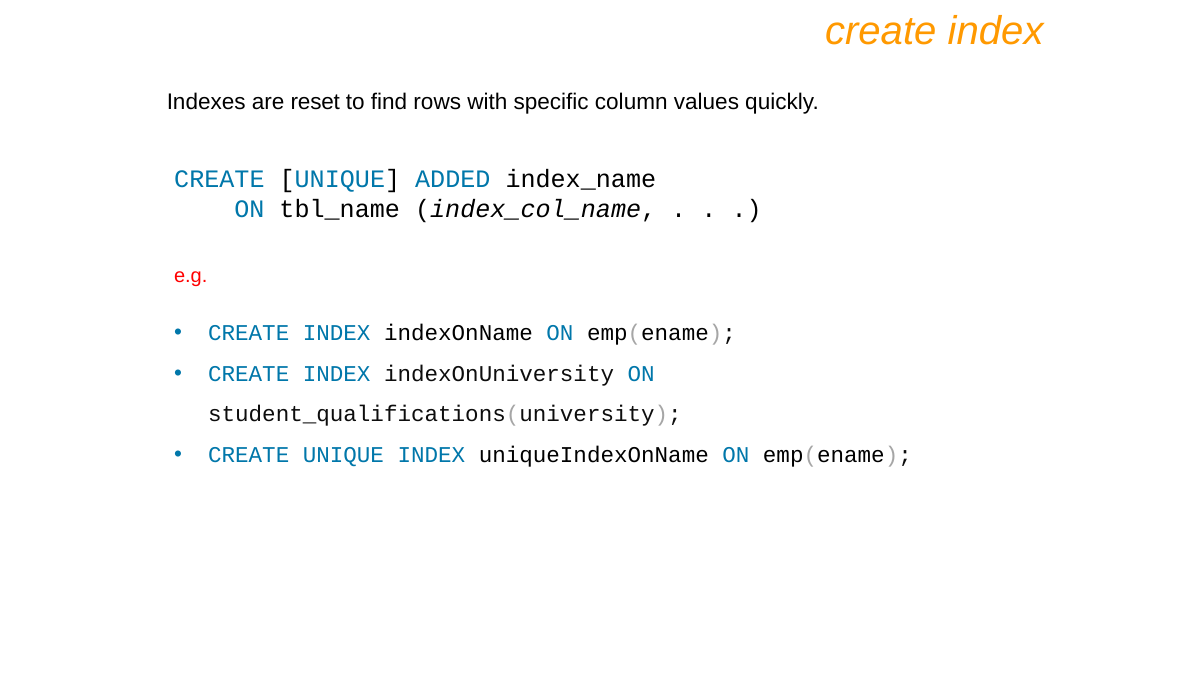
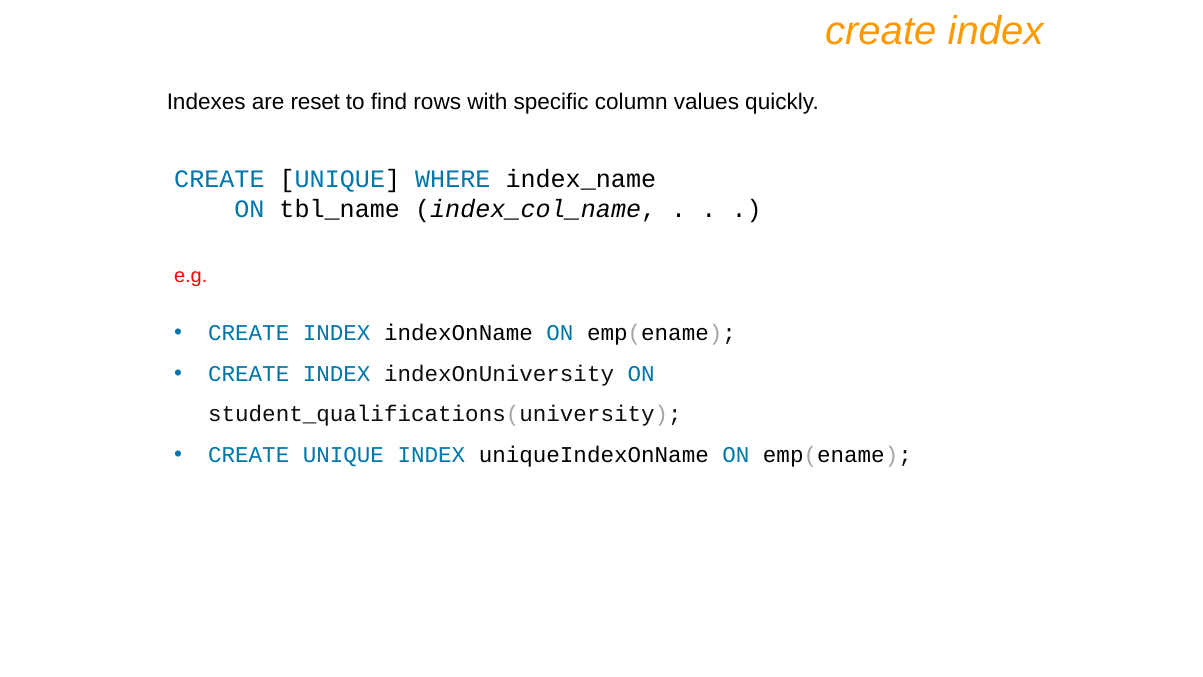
ADDED: ADDED -> WHERE
